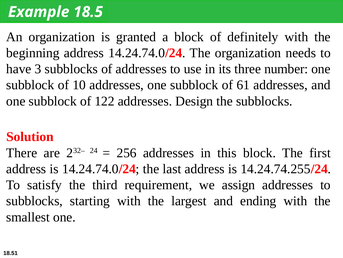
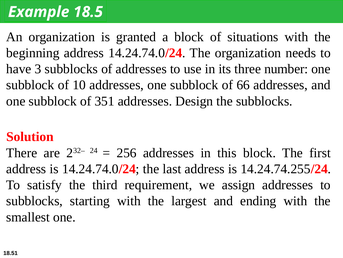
definitely: definitely -> situations
61: 61 -> 66
122: 122 -> 351
